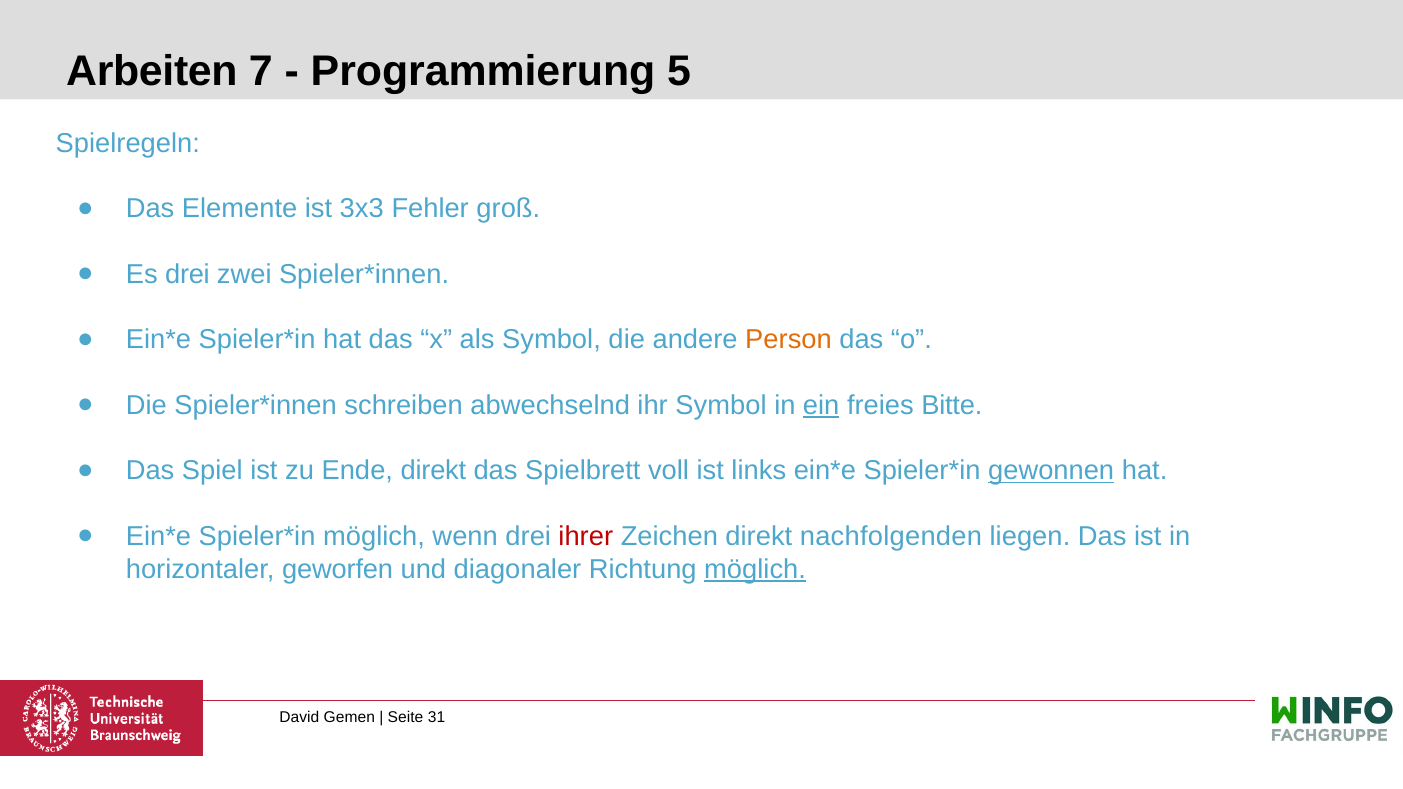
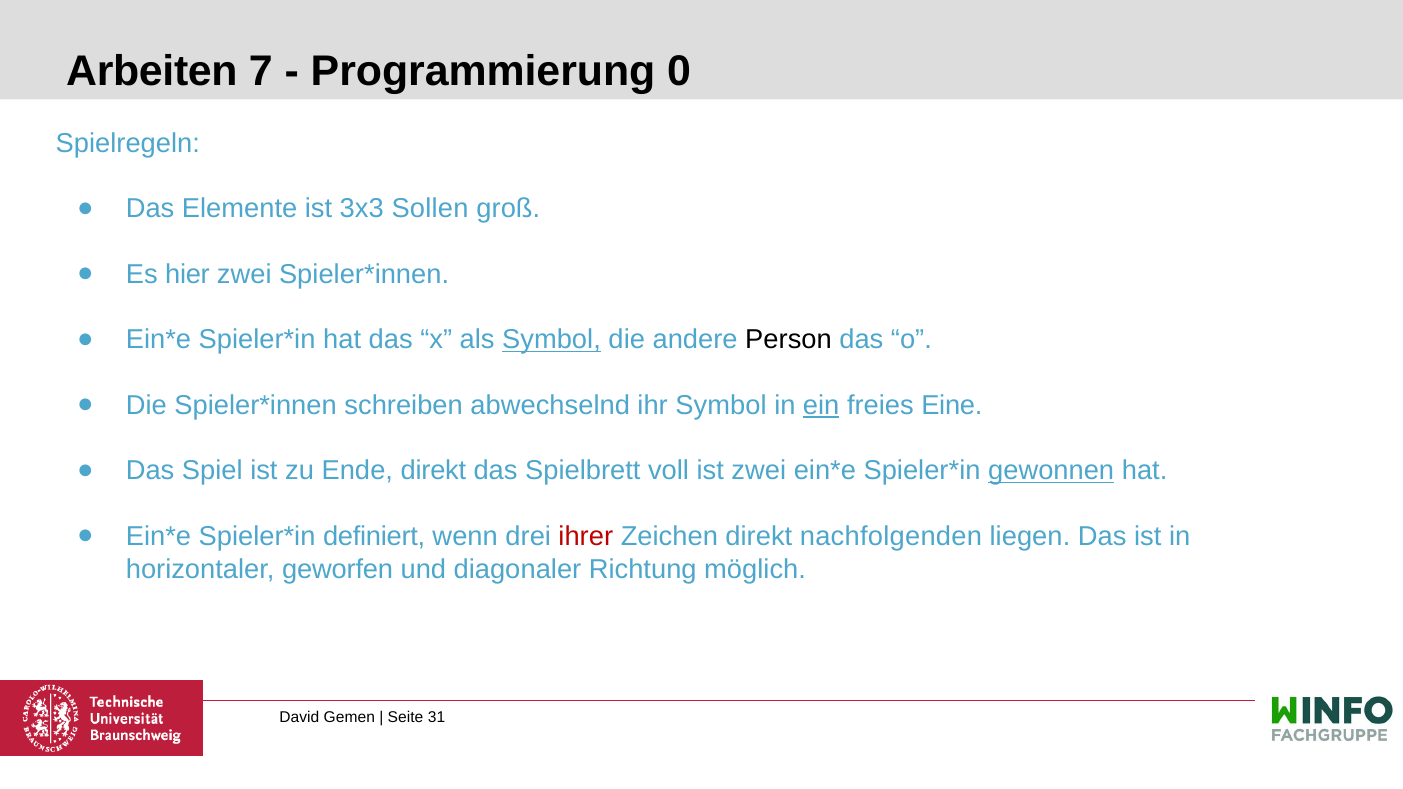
5: 5 -> 0
Fehler: Fehler -> Sollen
Es drei: drei -> hier
Symbol at (552, 340) underline: none -> present
Person colour: orange -> black
Bitte: Bitte -> Eine
ist links: links -> zwei
möglich at (374, 536): möglich -> definiert
möglich at (755, 569) underline: present -> none
